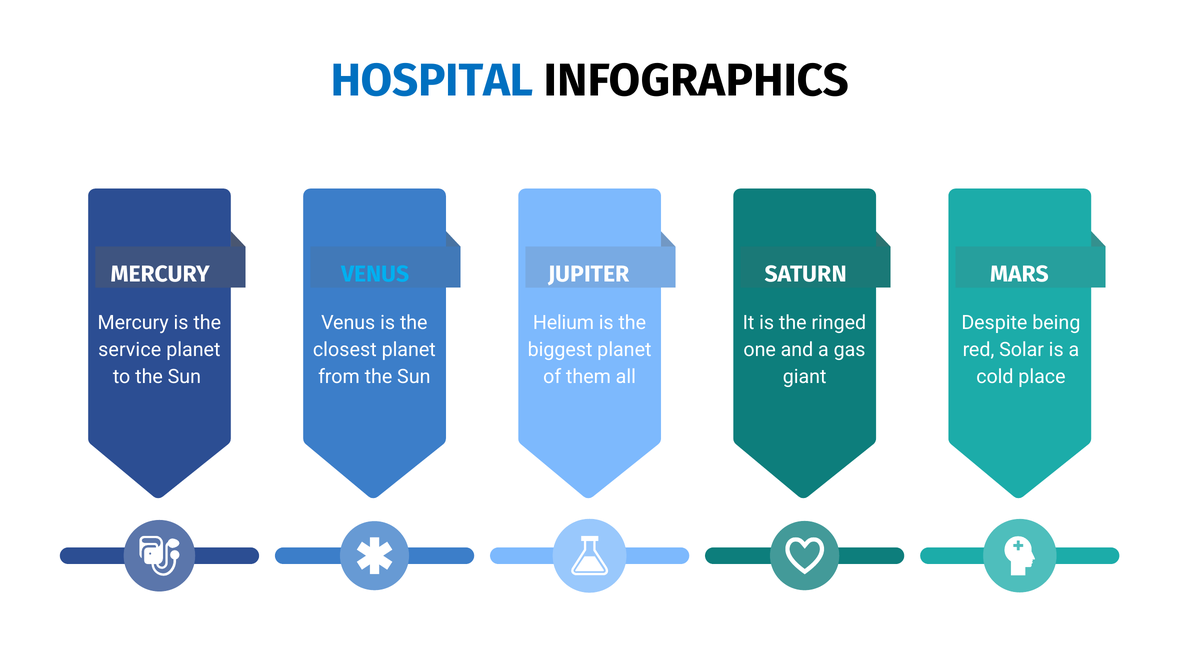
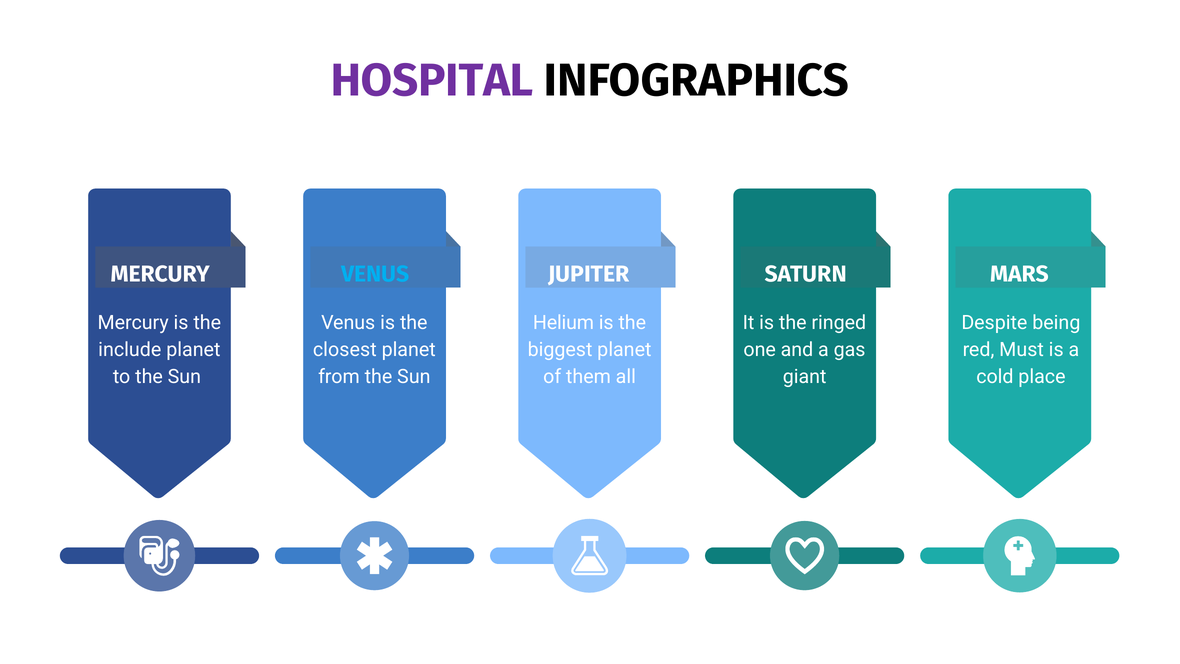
HOSPITAL colour: blue -> purple
service: service -> include
Solar: Solar -> Must
